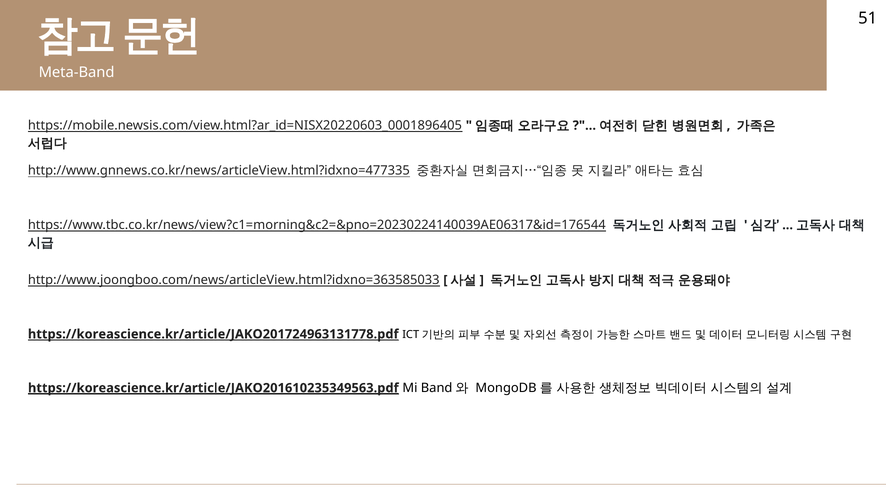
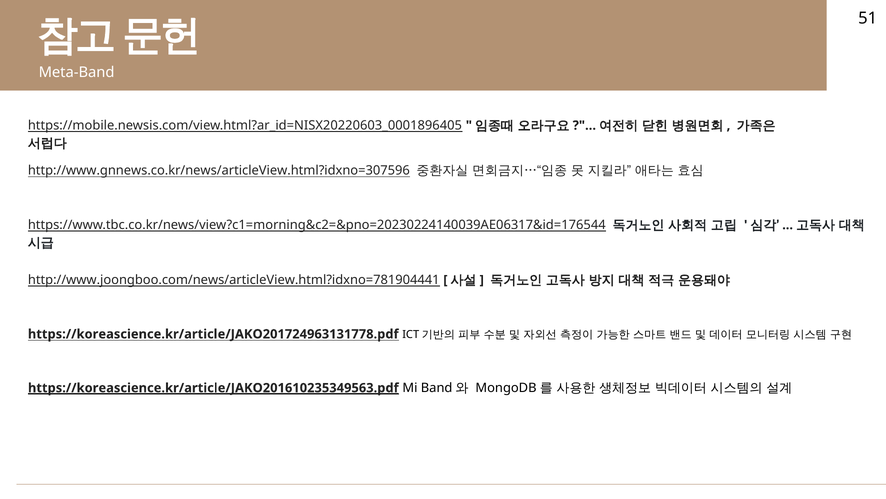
http://www.gnnews.co.kr/news/articleView.html?idxno=477335: http://www.gnnews.co.kr/news/articleView.html?idxno=477335 -> http://www.gnnews.co.kr/news/articleView.html?idxno=307596
http://www.joongboo.com/news/articleView.html?idxno=363585033: http://www.joongboo.com/news/articleView.html?idxno=363585033 -> http://www.joongboo.com/news/articleView.html?idxno=781904441
https://koreascience.kr/article/JAKO201724963131778.pdf underline: present -> none
